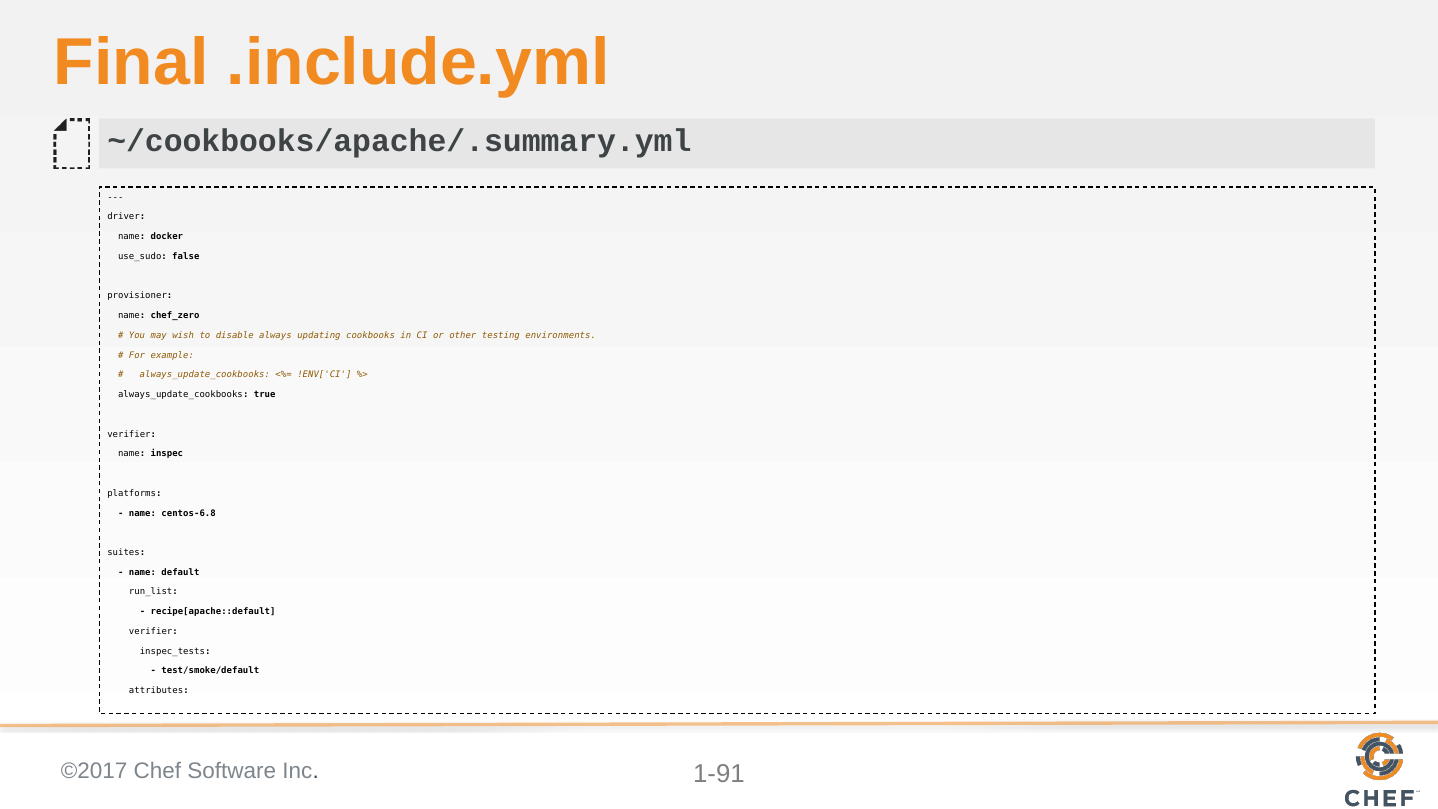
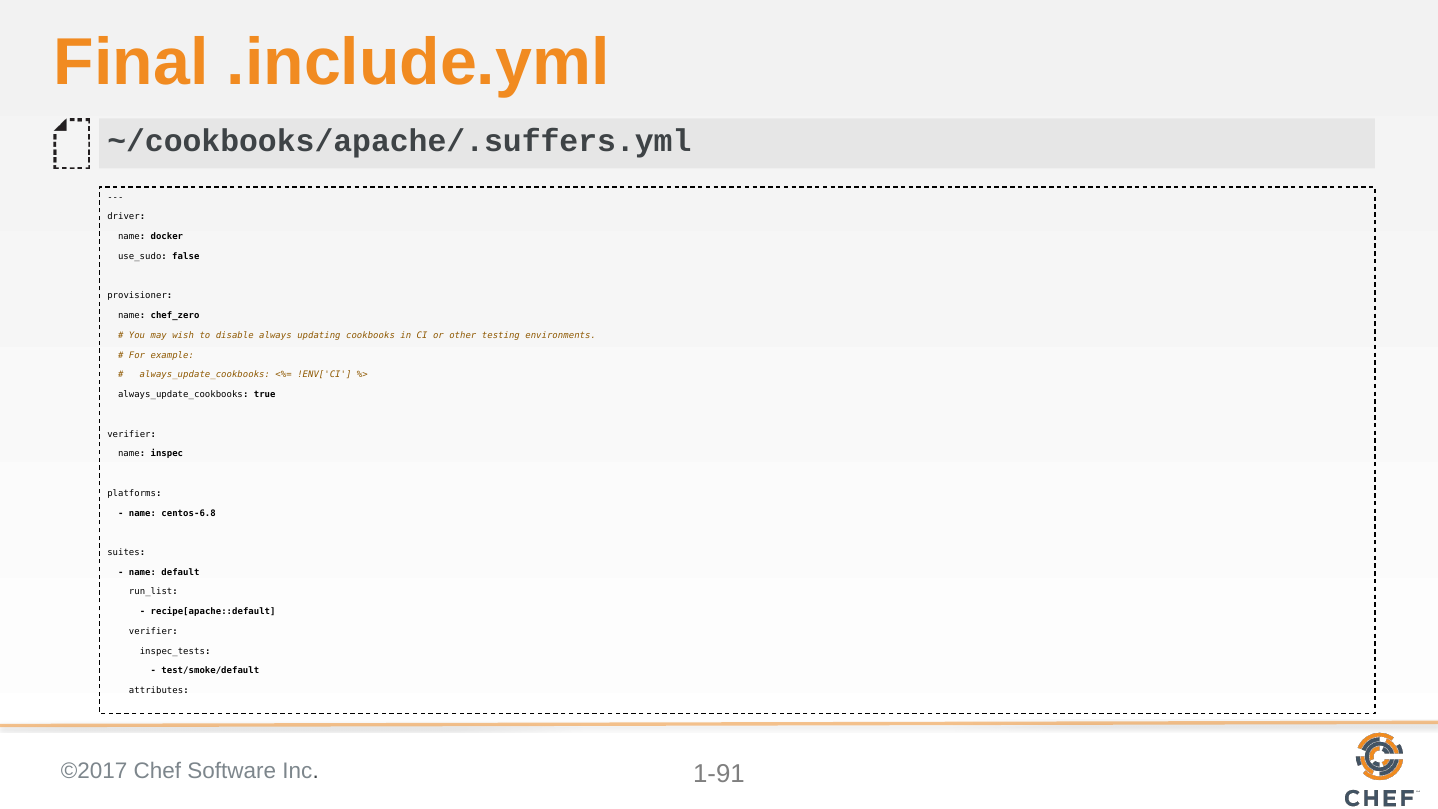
~/cookbooks/apache/.summary.yml: ~/cookbooks/apache/.summary.yml -> ~/cookbooks/apache/.suffers.yml
